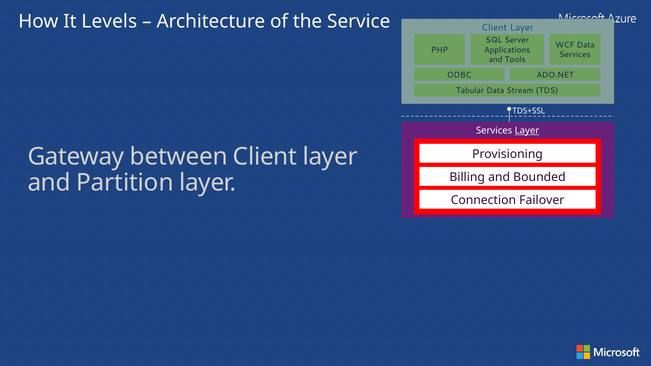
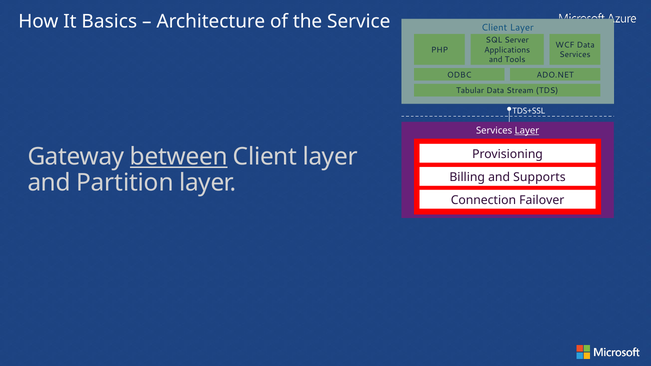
Levels: Levels -> Basics
between underline: none -> present
Bounded: Bounded -> Supports
